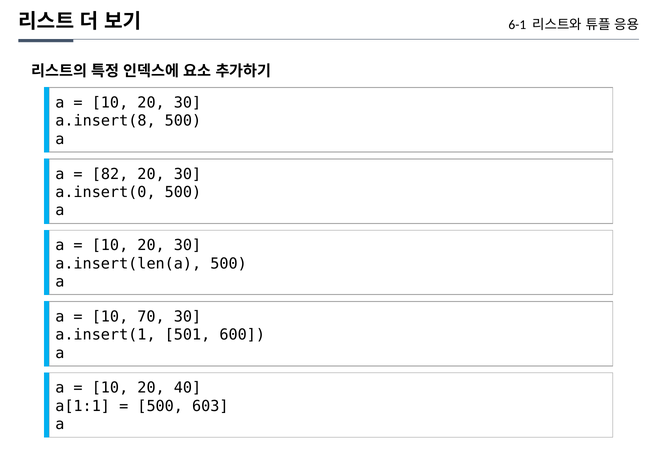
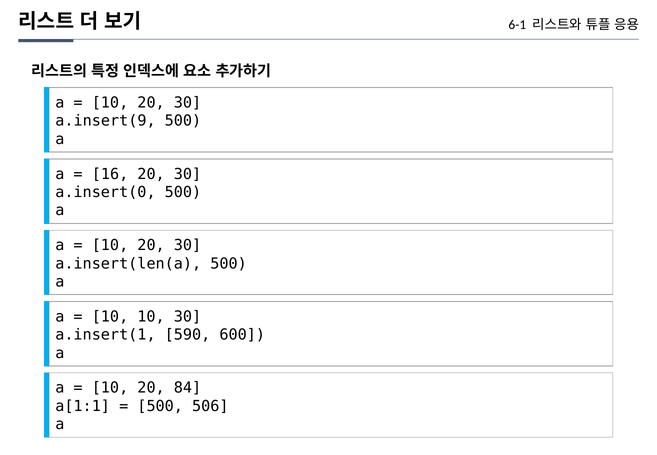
a.insert(8: a.insert(8 -> a.insert(9
82: 82 -> 16
10 70: 70 -> 10
501: 501 -> 590
40: 40 -> 84
603: 603 -> 506
